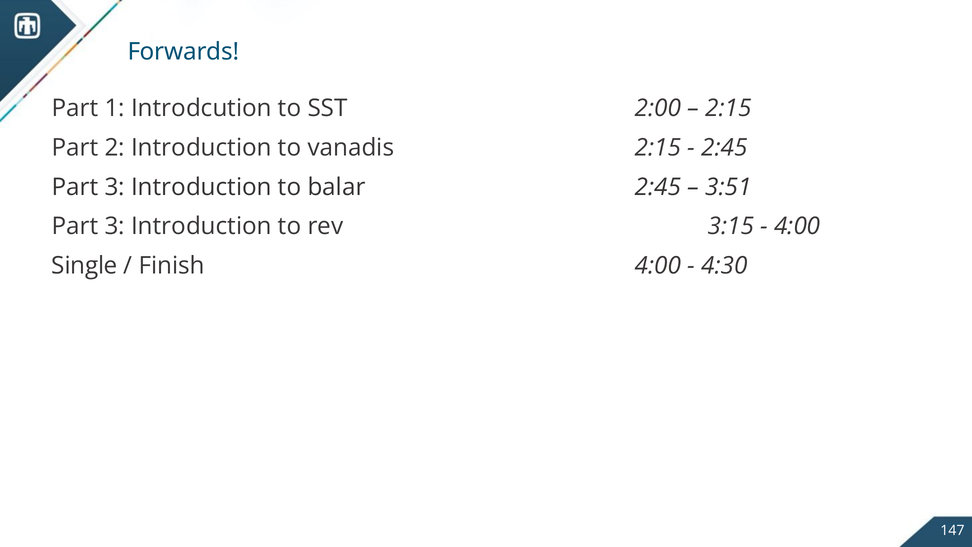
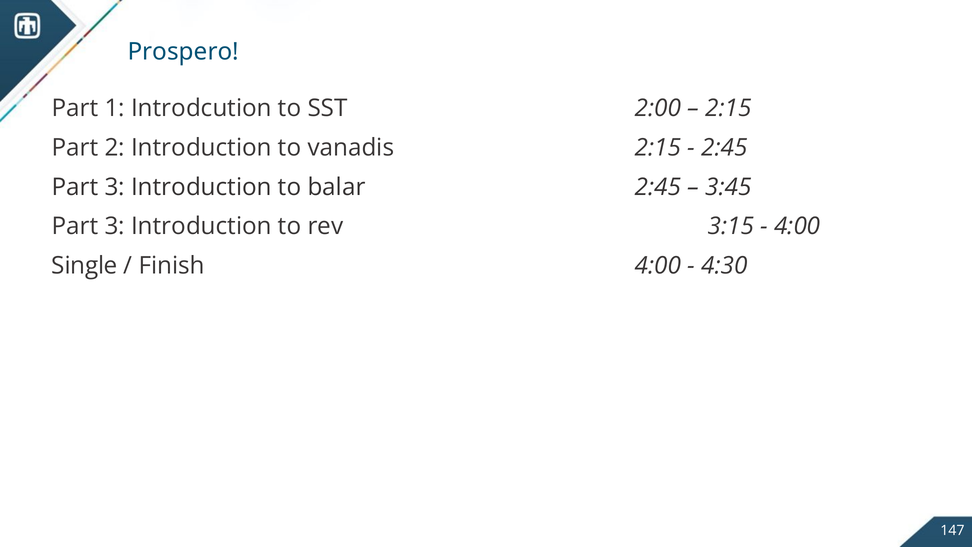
Forwards: Forwards -> Prospero
3:51: 3:51 -> 3:45
